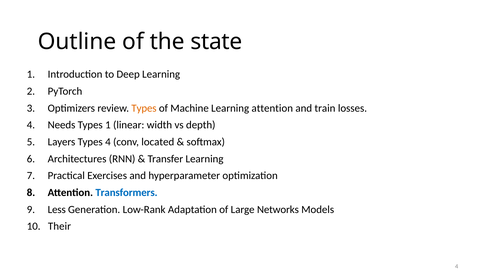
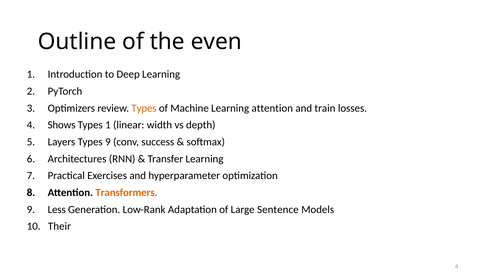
state: state -> even
Needs: Needs -> Shows
Types 4: 4 -> 9
located: located -> success
Transformers colour: blue -> orange
Networks: Networks -> Sentence
